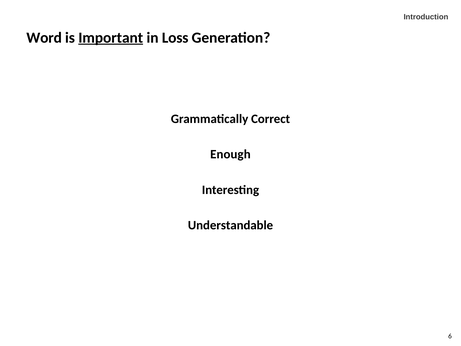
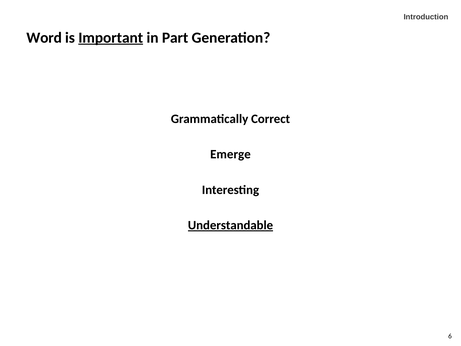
Loss: Loss -> Part
Enough: Enough -> Emerge
Understandable underline: none -> present
